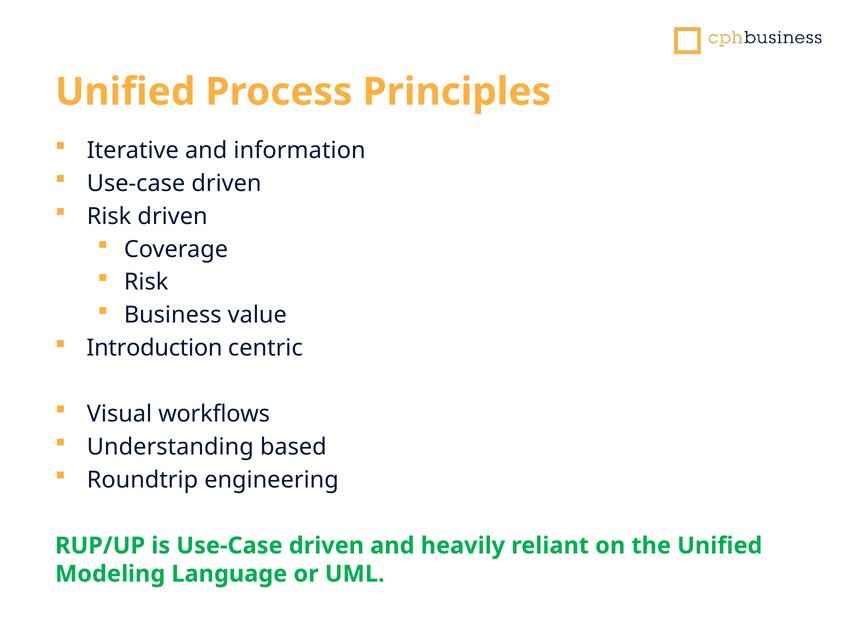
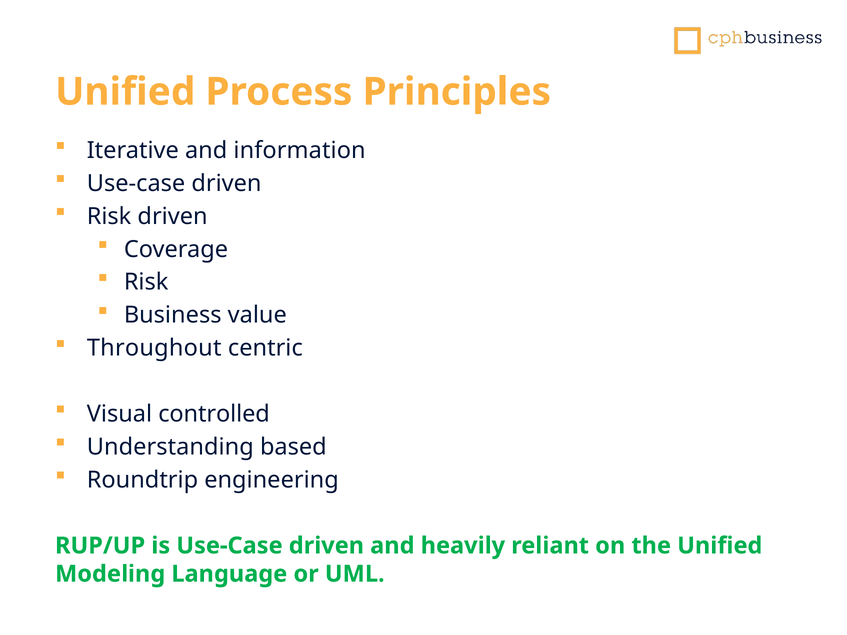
Introduction: Introduction -> Throughout
workflows: workflows -> controlled
